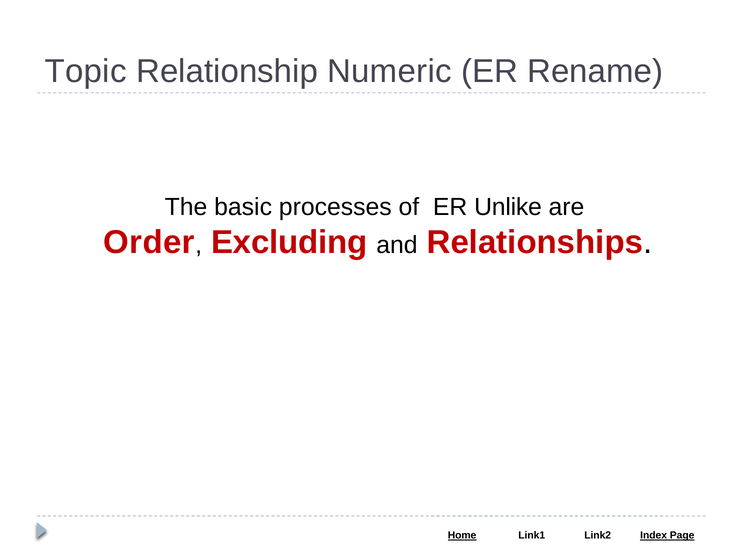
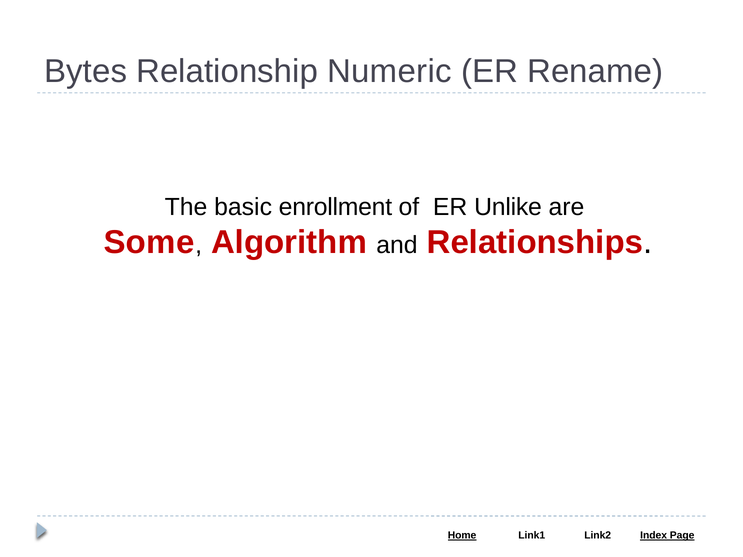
Topic: Topic -> Bytes
processes: processes -> enrollment
Order: Order -> Some
Excluding: Excluding -> Algorithm
